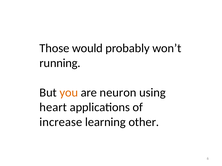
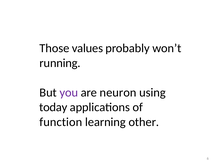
would: would -> values
you colour: orange -> purple
heart: heart -> today
increase: increase -> function
